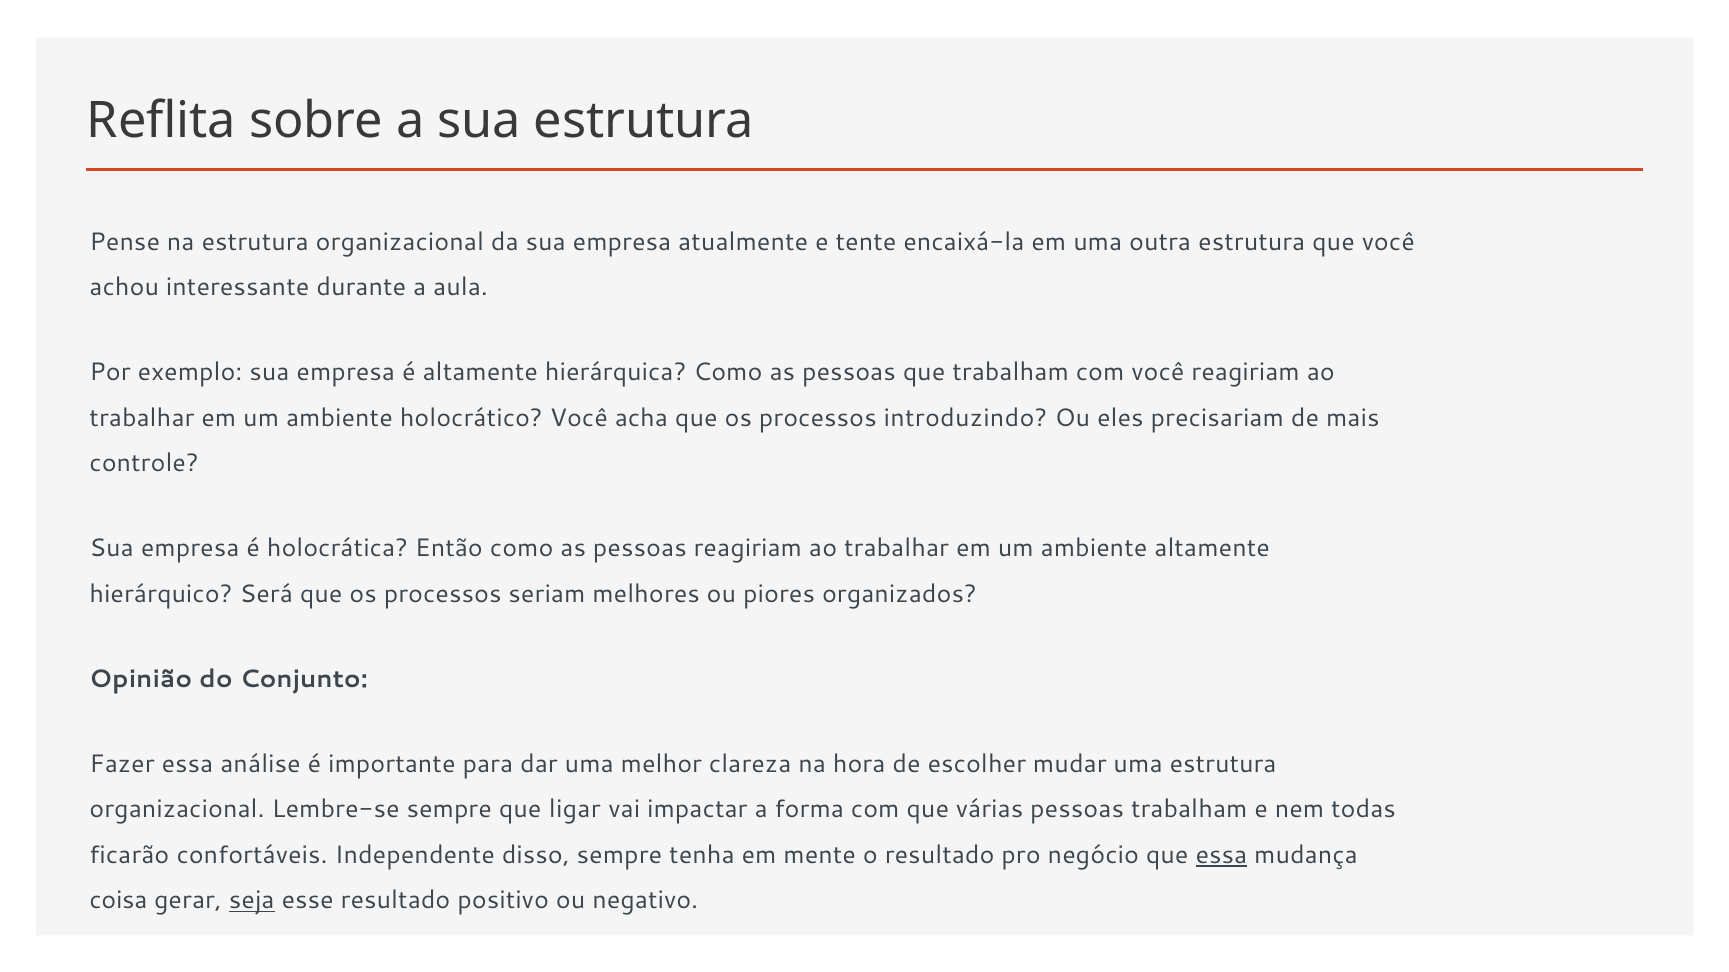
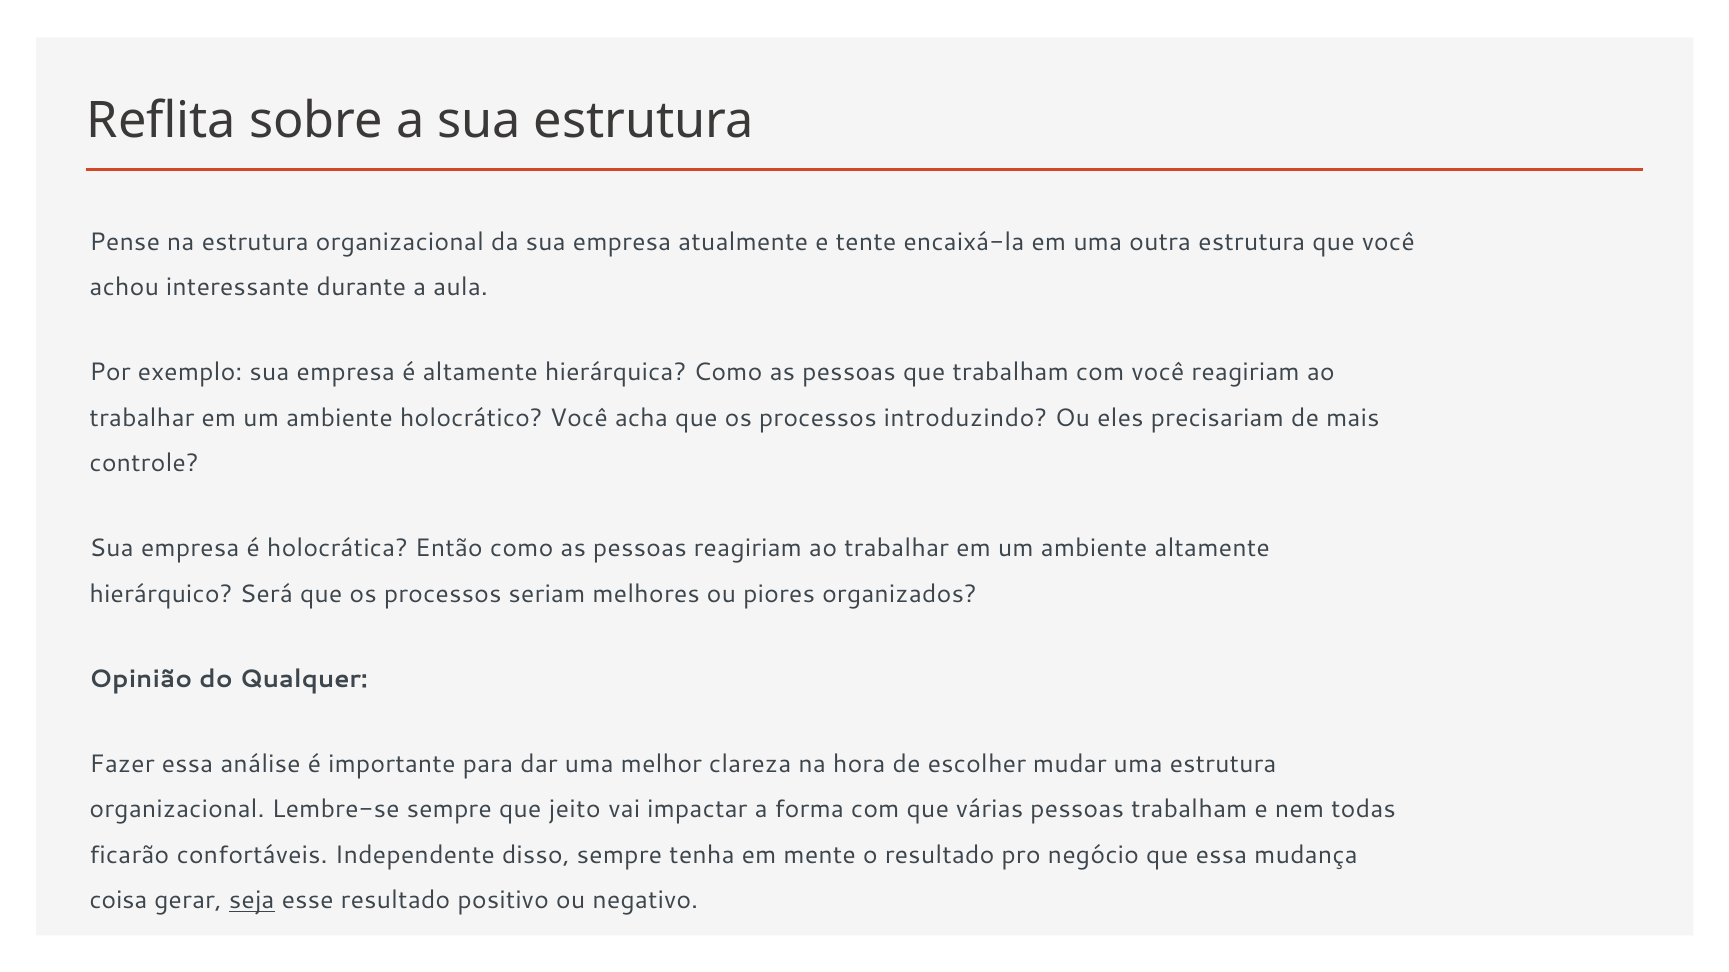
Conjunto: Conjunto -> Qualquer
ligar: ligar -> jeito
essa at (1221, 856) underline: present -> none
